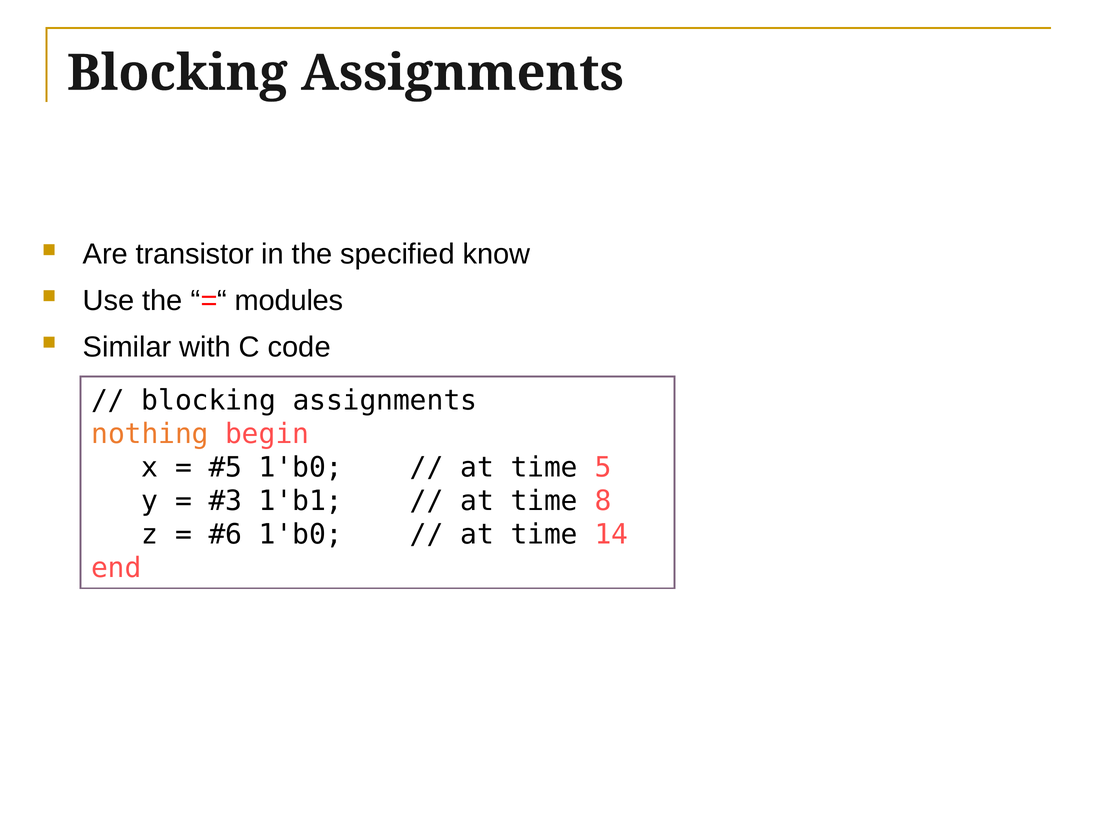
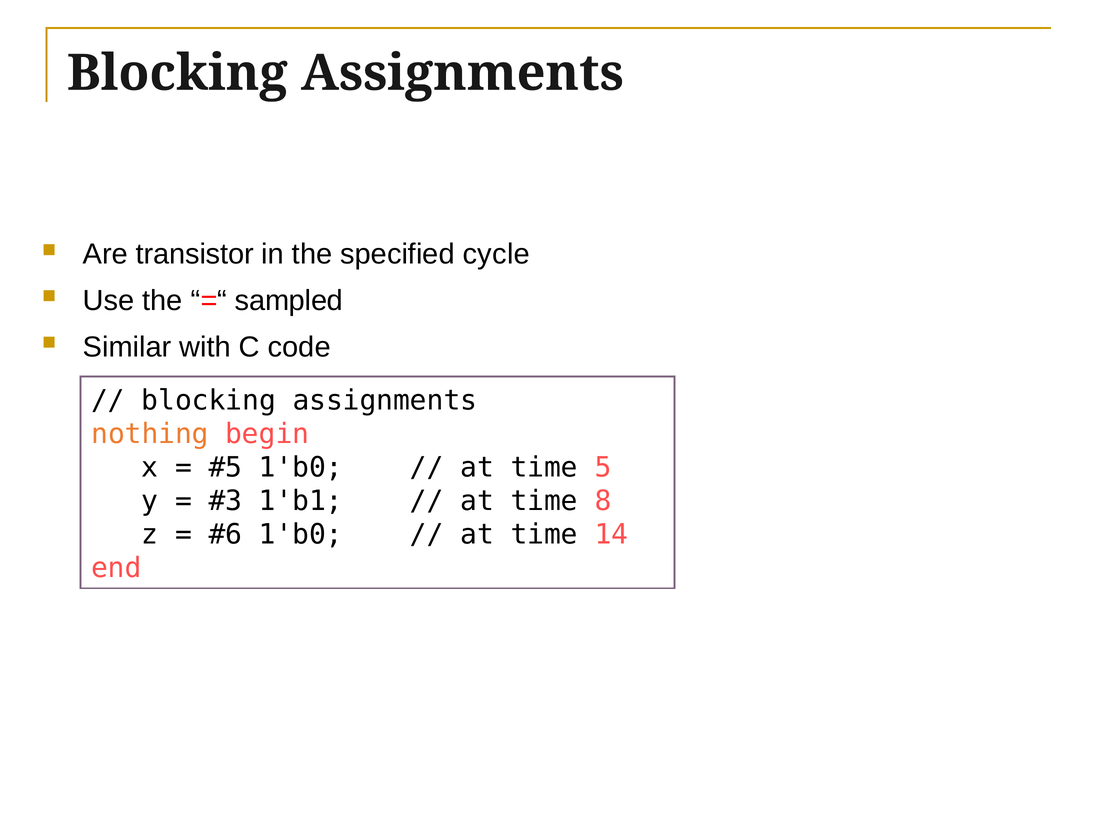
know: know -> cycle
modules: modules -> sampled
